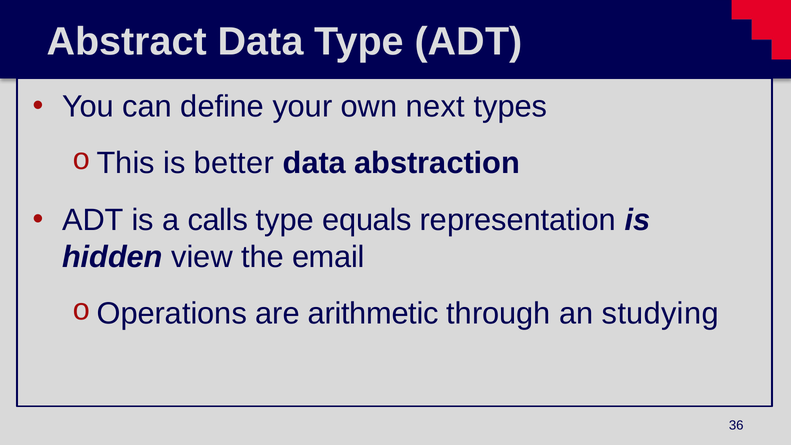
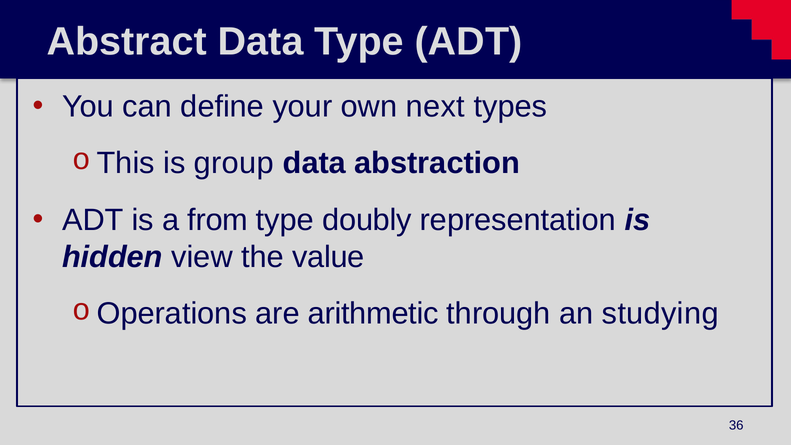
better: better -> group
calls: calls -> from
equals: equals -> doubly
email: email -> value
